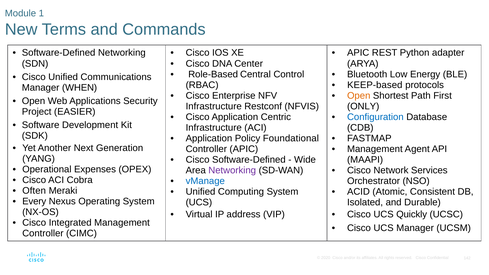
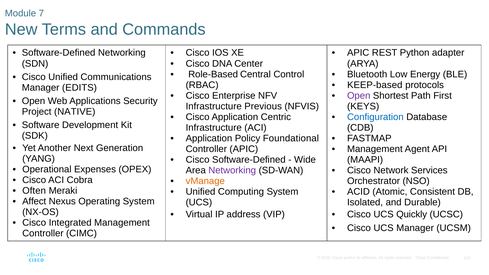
1: 1 -> 7
WHEN: WHEN -> EDITS
Open at (359, 96) colour: orange -> purple
Restconf: Restconf -> Previous
ONLY: ONLY -> KEYS
EASIER: EASIER -> NATIVE
vManage colour: blue -> orange
Every: Every -> Affect
